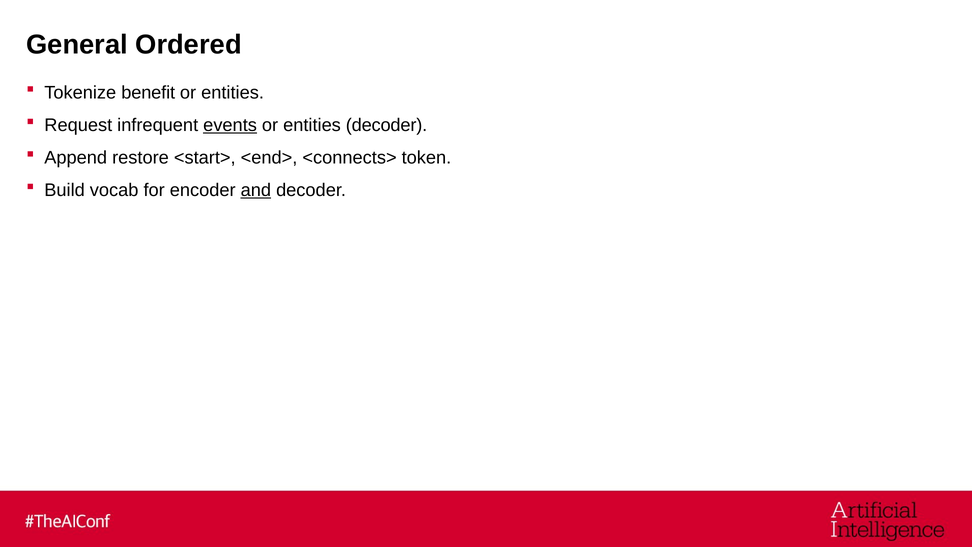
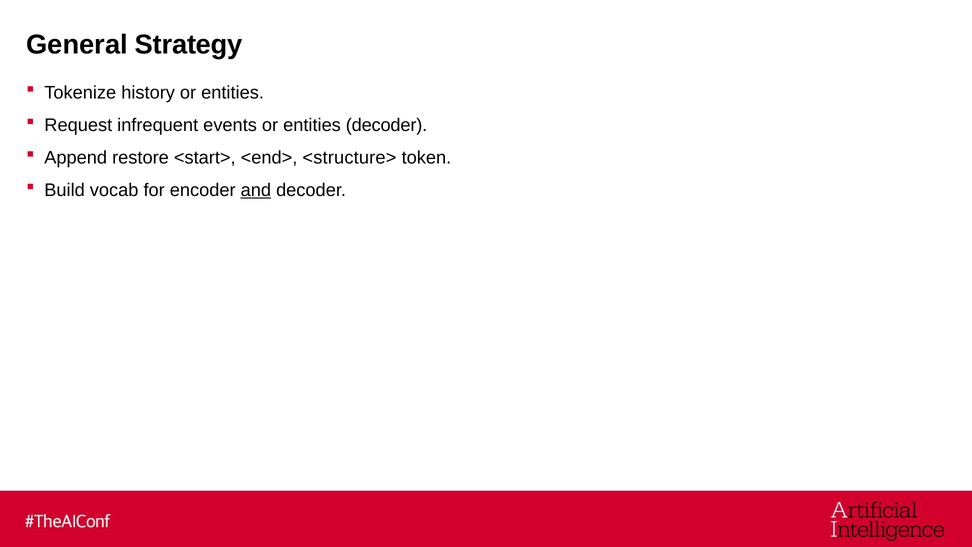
Ordered: Ordered -> Strategy
benefit: benefit -> history
events underline: present -> none
<connects>: <connects> -> <structure>
